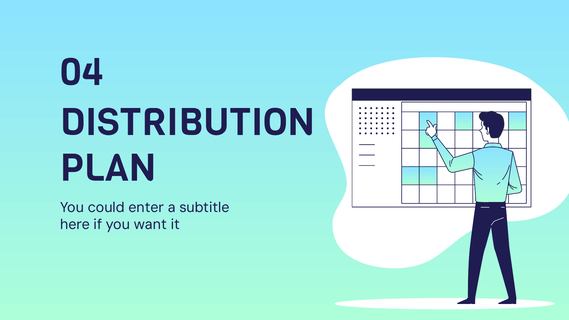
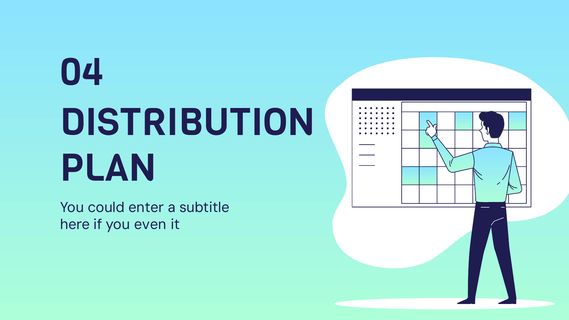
want: want -> even
